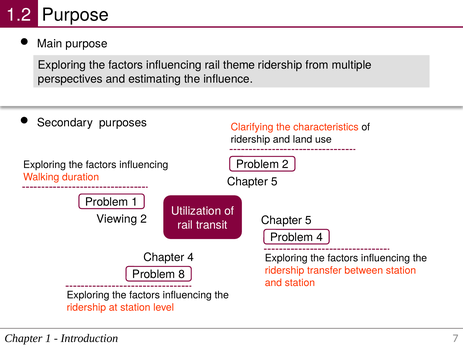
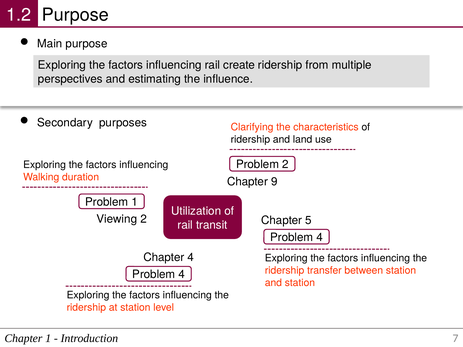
theme: theme -> create
5 at (274, 182): 5 -> 9
8 at (182, 275): 8 -> 4
